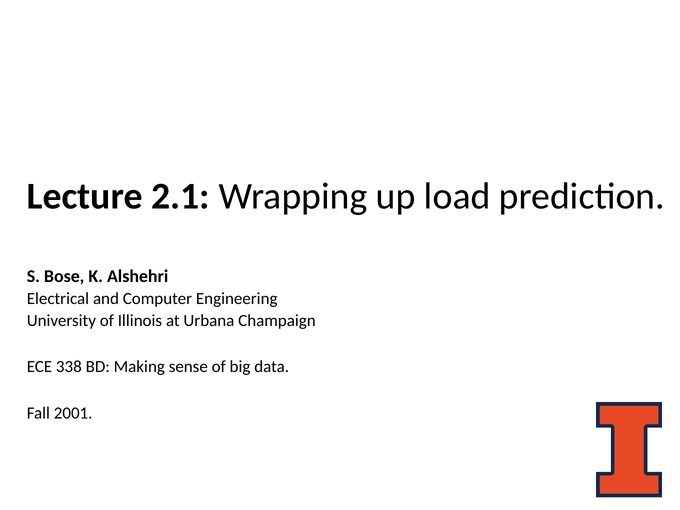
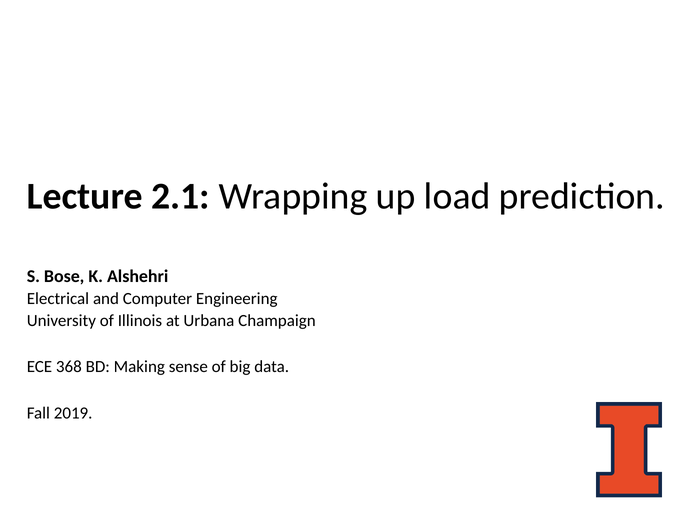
338: 338 -> 368
2001: 2001 -> 2019
